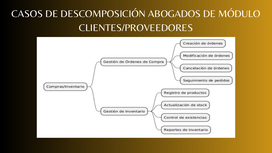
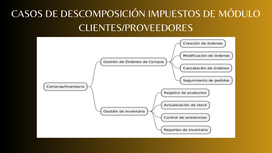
ABOGADOS: ABOGADOS -> IMPUESTOS
